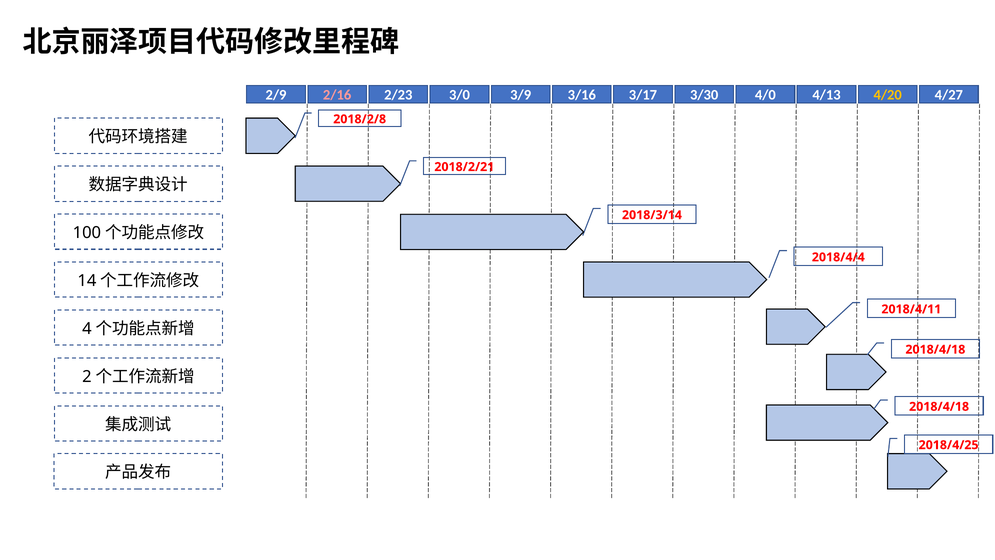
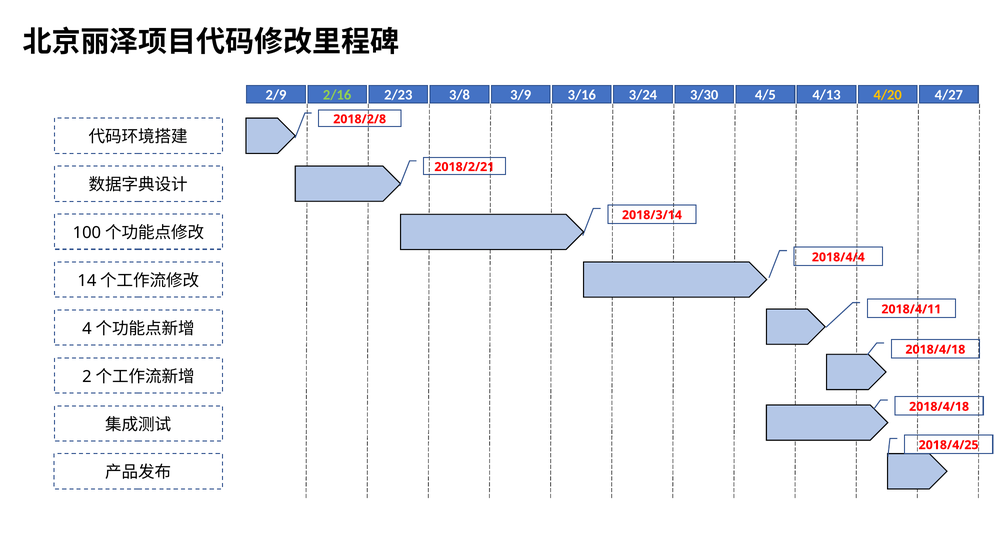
2/16 colour: pink -> light green
3/0: 3/0 -> 3/8
3/17: 3/17 -> 3/24
4/0: 4/0 -> 4/5
